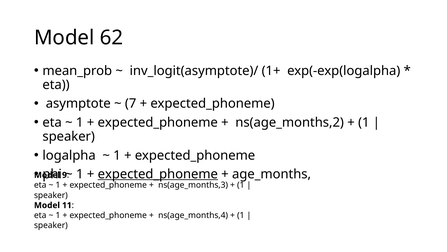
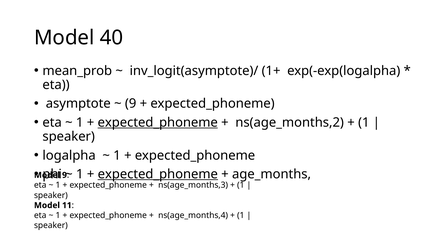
62: 62 -> 40
7 at (131, 103): 7 -> 9
expected_phoneme at (158, 122) underline: none -> present
